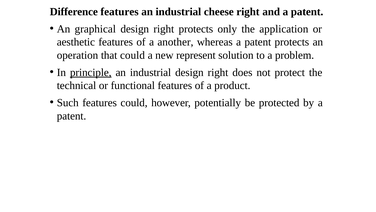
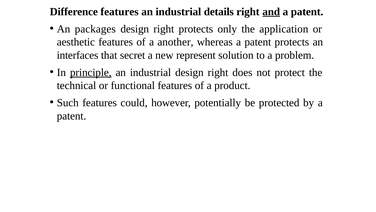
cheese: cheese -> details
and underline: none -> present
graphical: graphical -> packages
operation: operation -> interfaces
that could: could -> secret
